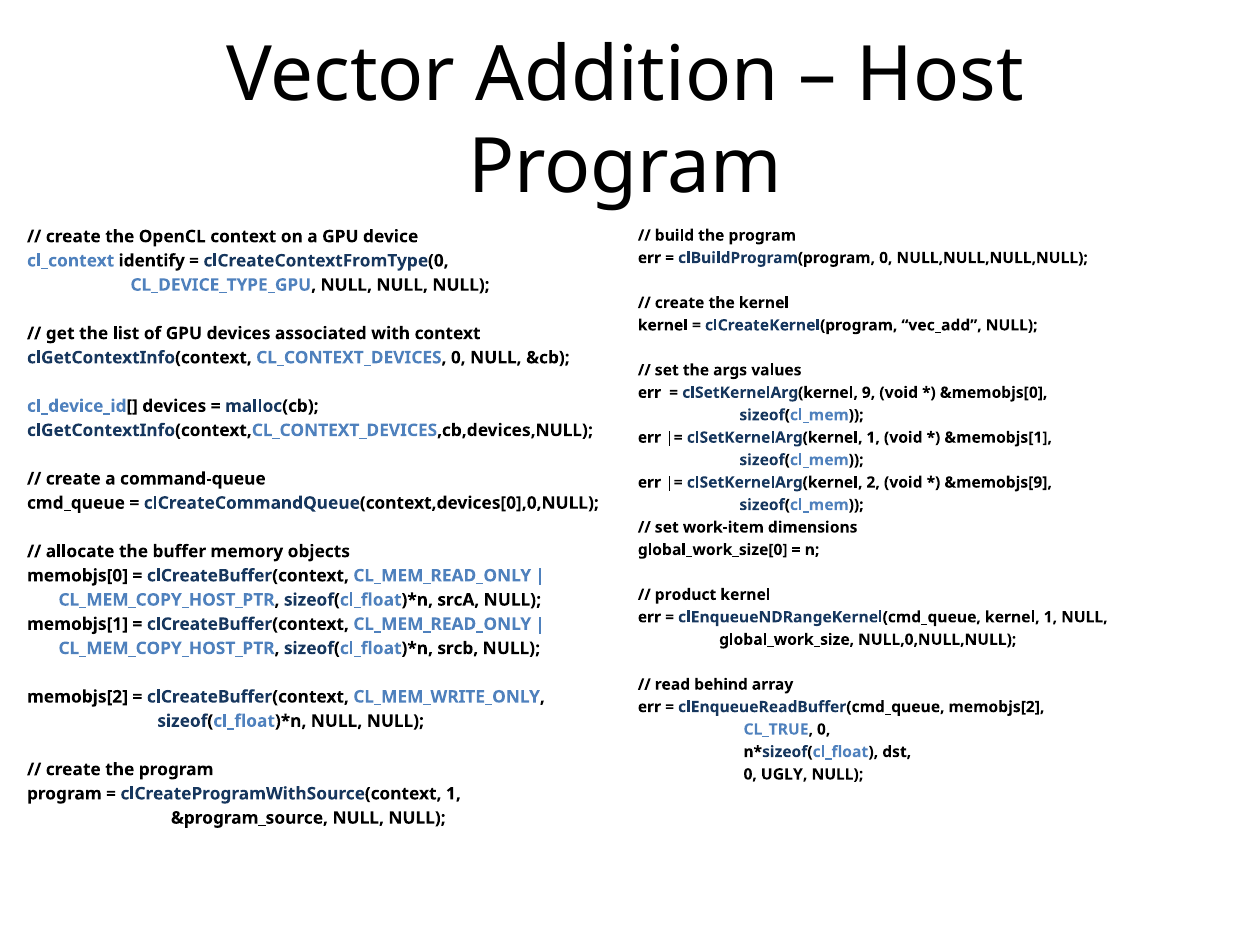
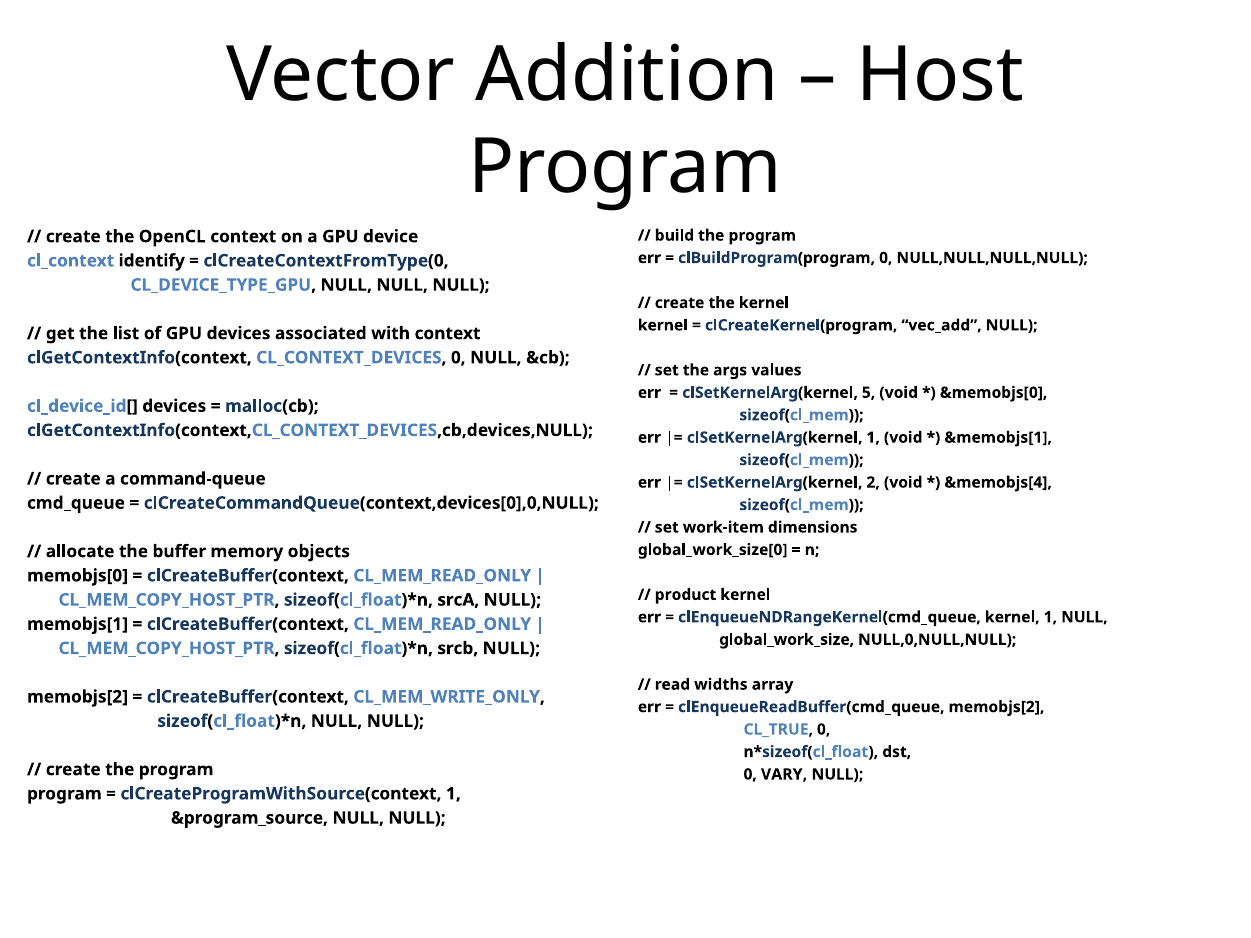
9: 9 -> 5
&memobjs[9: &memobjs[9 -> &memobjs[4
behind: behind -> widths
UGLY: UGLY -> VARY
